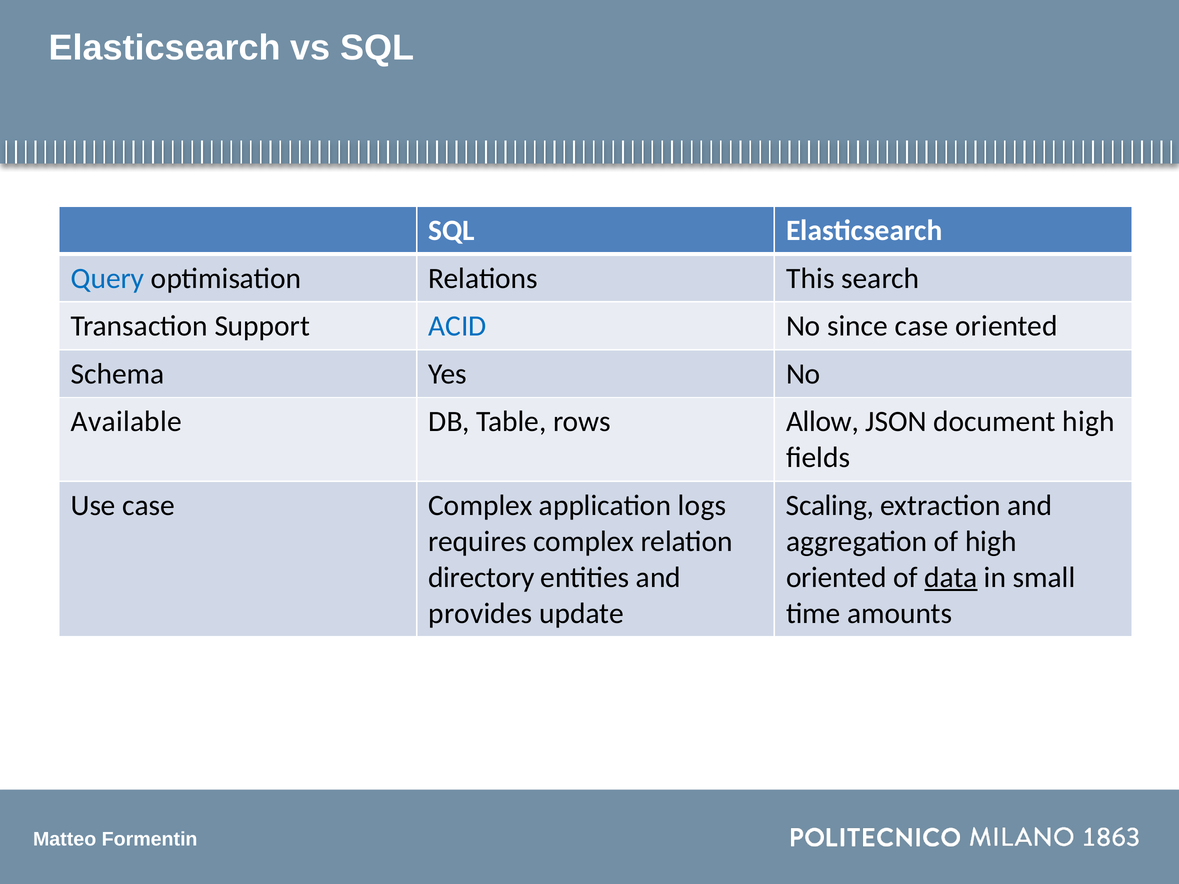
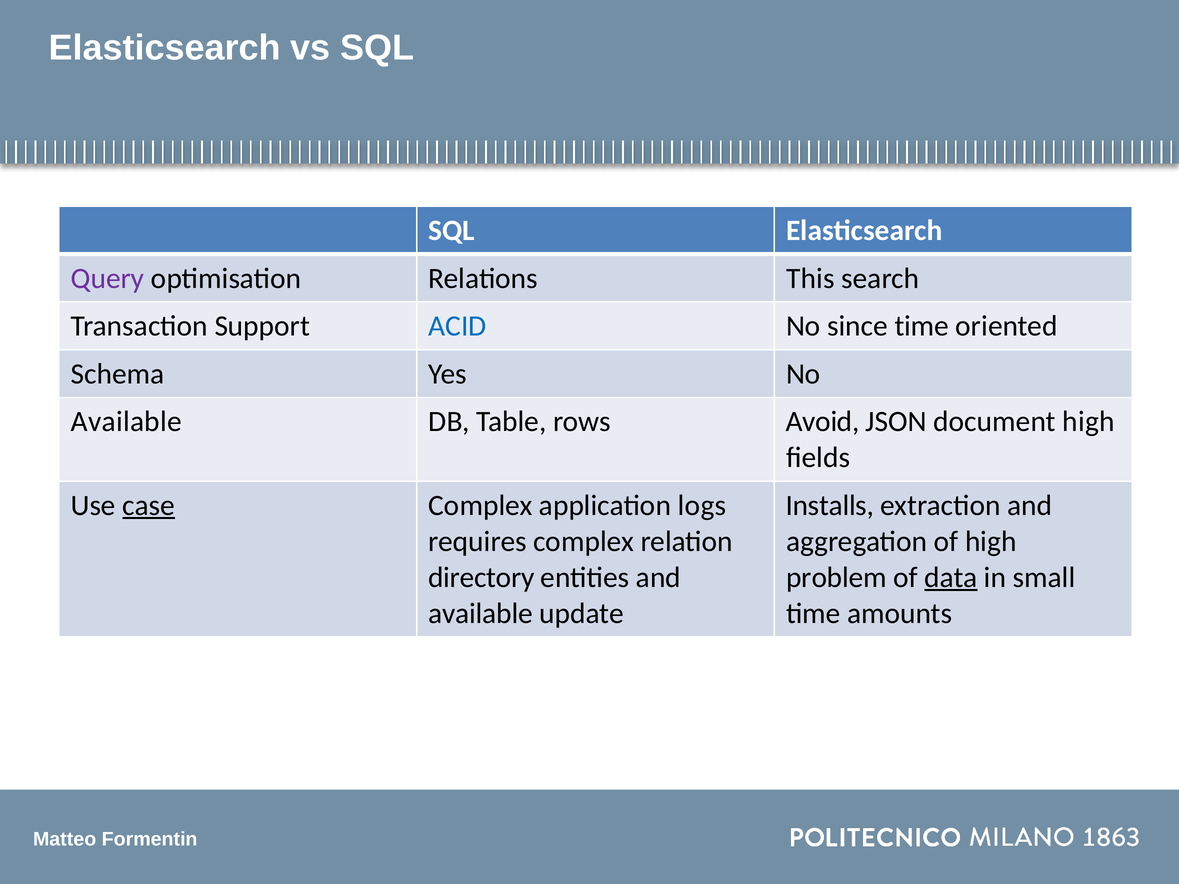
Query colour: blue -> purple
since case: case -> time
Allow: Allow -> Avoid
case at (149, 506) underline: none -> present
Scaling: Scaling -> Installs
oriented at (836, 578): oriented -> problem
provides at (480, 614): provides -> available
